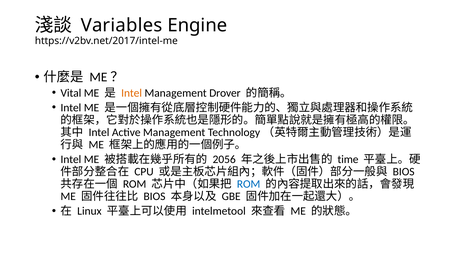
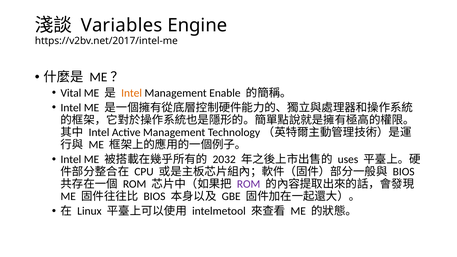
Drover: Drover -> Enable
2056: 2056 -> 2032
time: time -> uses
ROM at (249, 184) colour: blue -> purple
